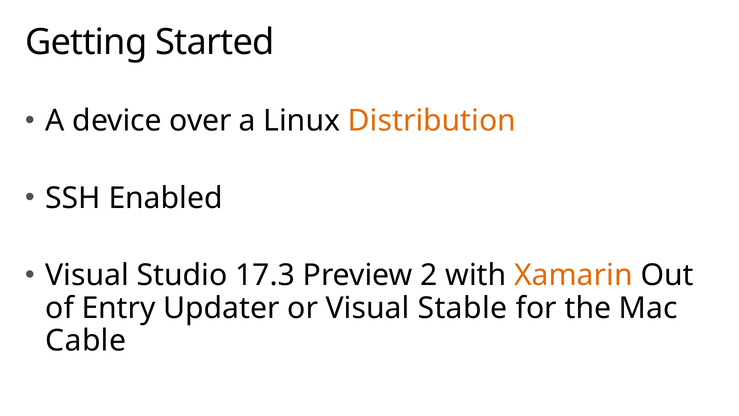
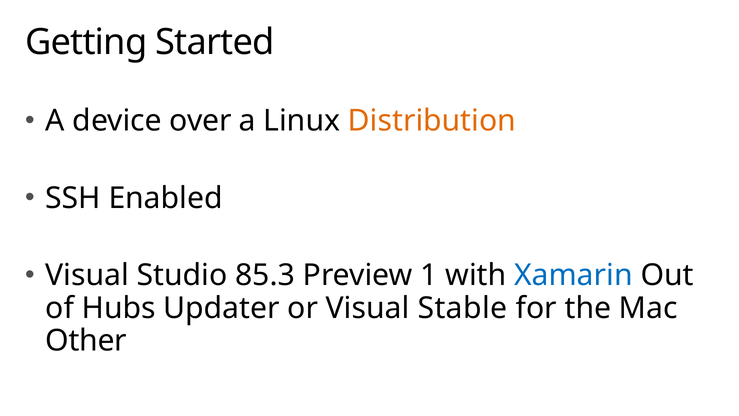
17.3: 17.3 -> 85.3
2: 2 -> 1
Xamarin colour: orange -> blue
Entry: Entry -> Hubs
Cable: Cable -> Other
